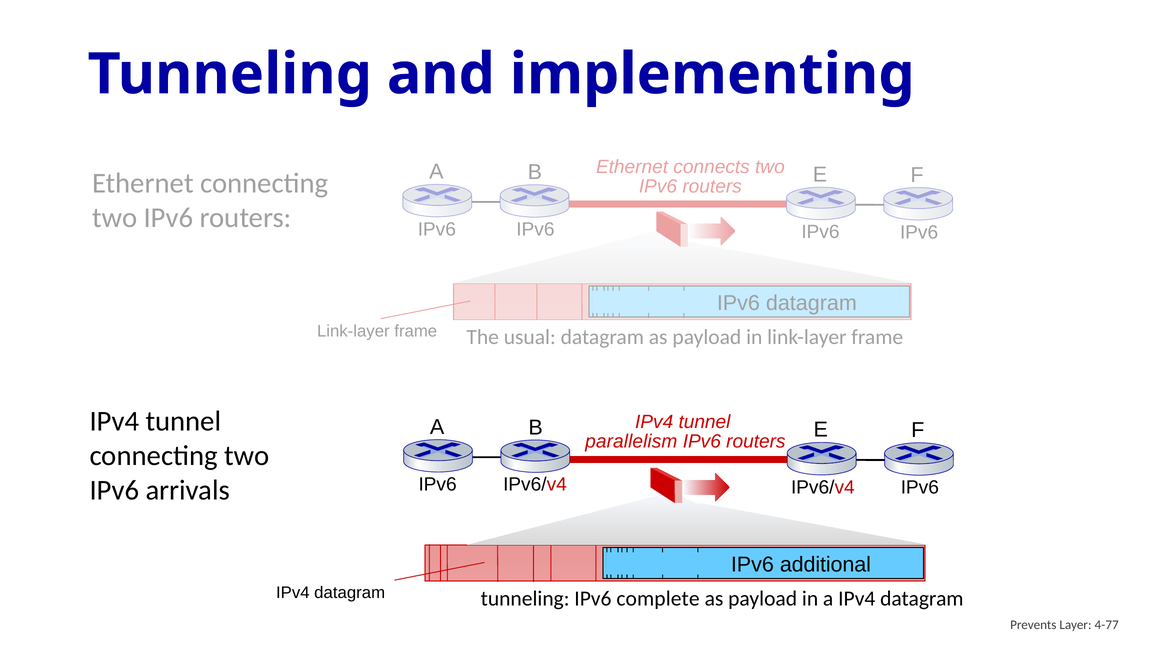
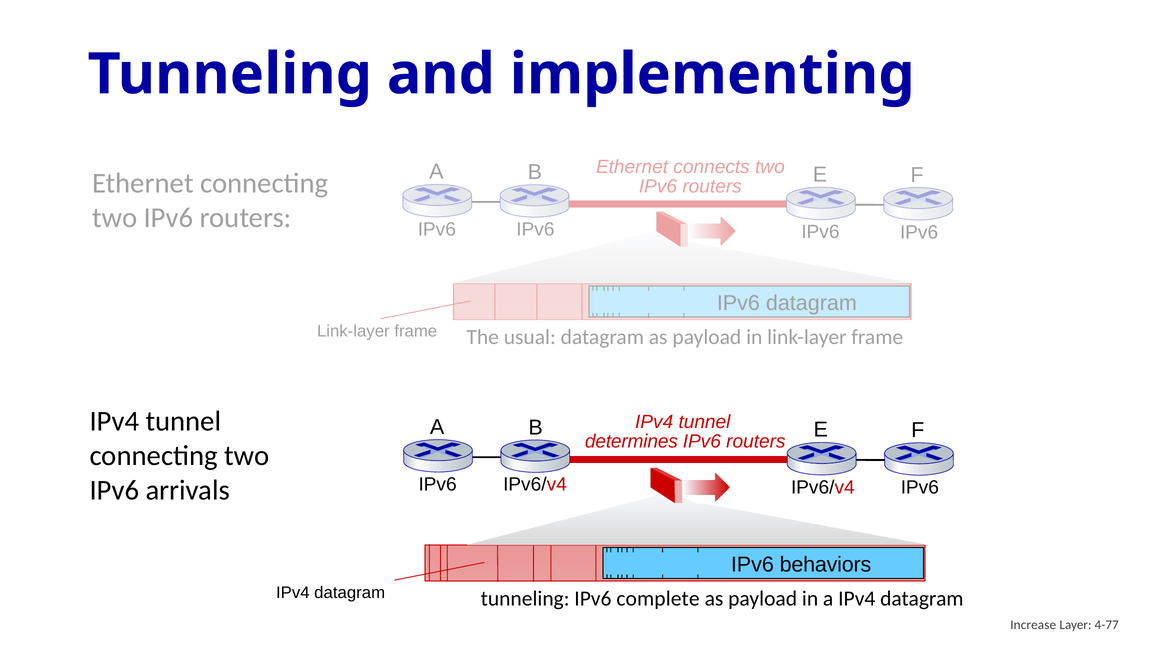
parallelism: parallelism -> determines
additional: additional -> behaviors
Prevents: Prevents -> Increase
